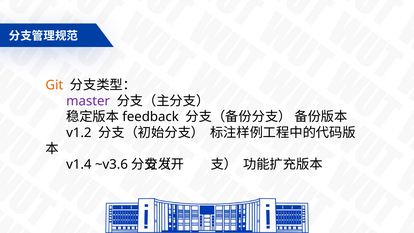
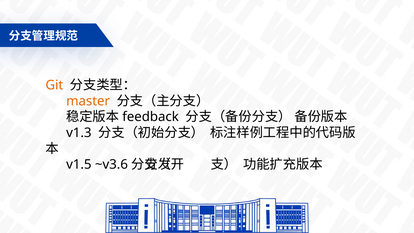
master colour: purple -> orange
v1.2: v1.2 -> v1.3
v1.4: v1.4 -> v1.5
